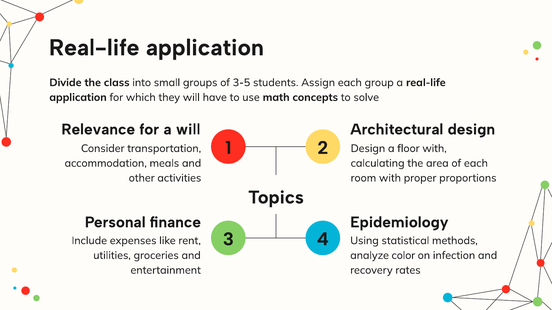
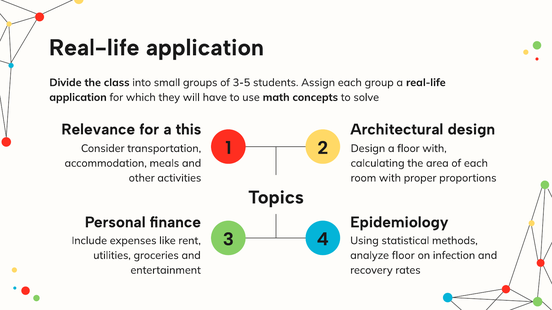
a will: will -> this
analyze color: color -> floor
